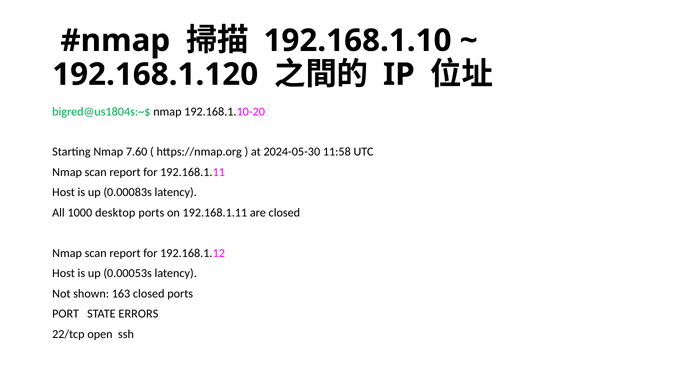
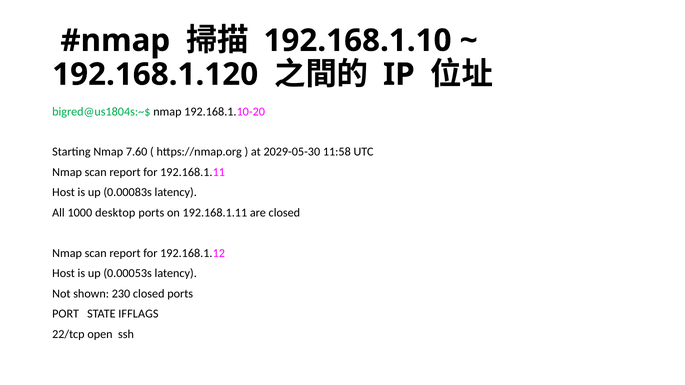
2024-05-30: 2024-05-30 -> 2029-05-30
163: 163 -> 230
ERRORS: ERRORS -> IFFLAGS
